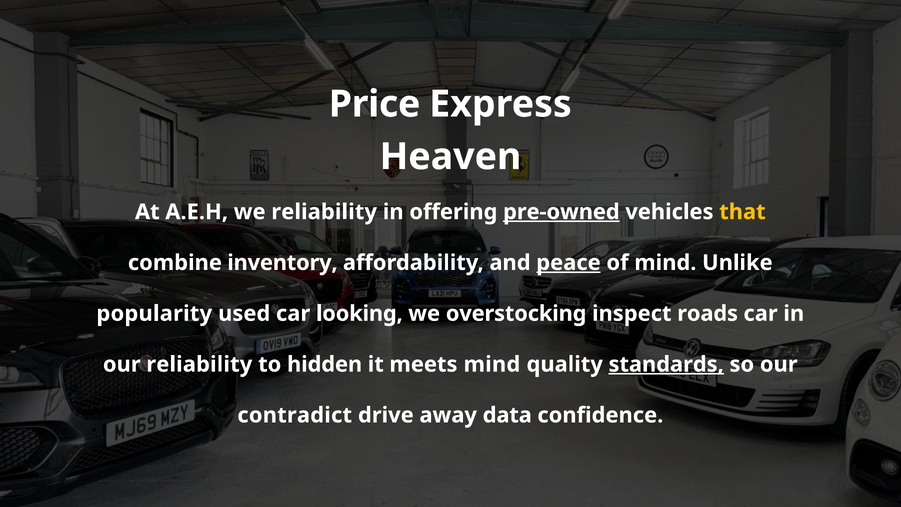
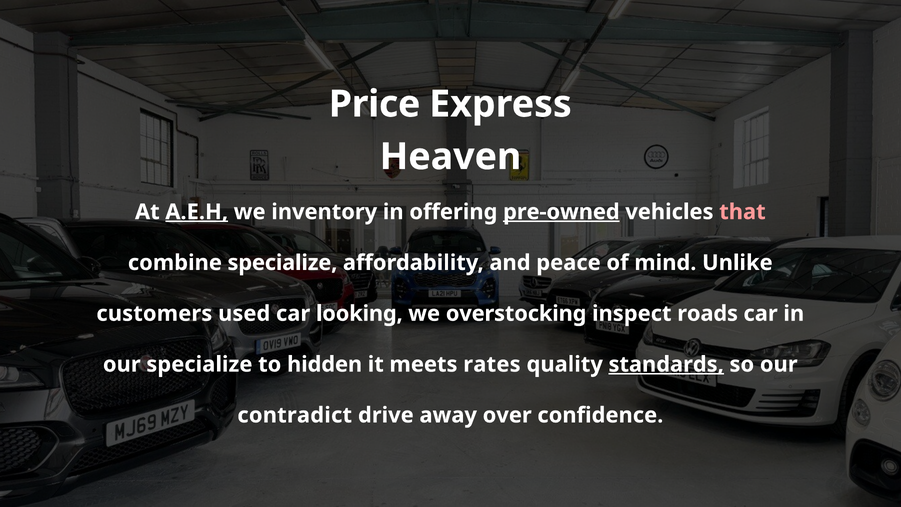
A.E.H underline: none -> present
we reliability: reliability -> inventory
that colour: yellow -> pink
combine inventory: inventory -> specialize
peace underline: present -> none
popularity: popularity -> customers
our reliability: reliability -> specialize
meets mind: mind -> rates
data: data -> over
